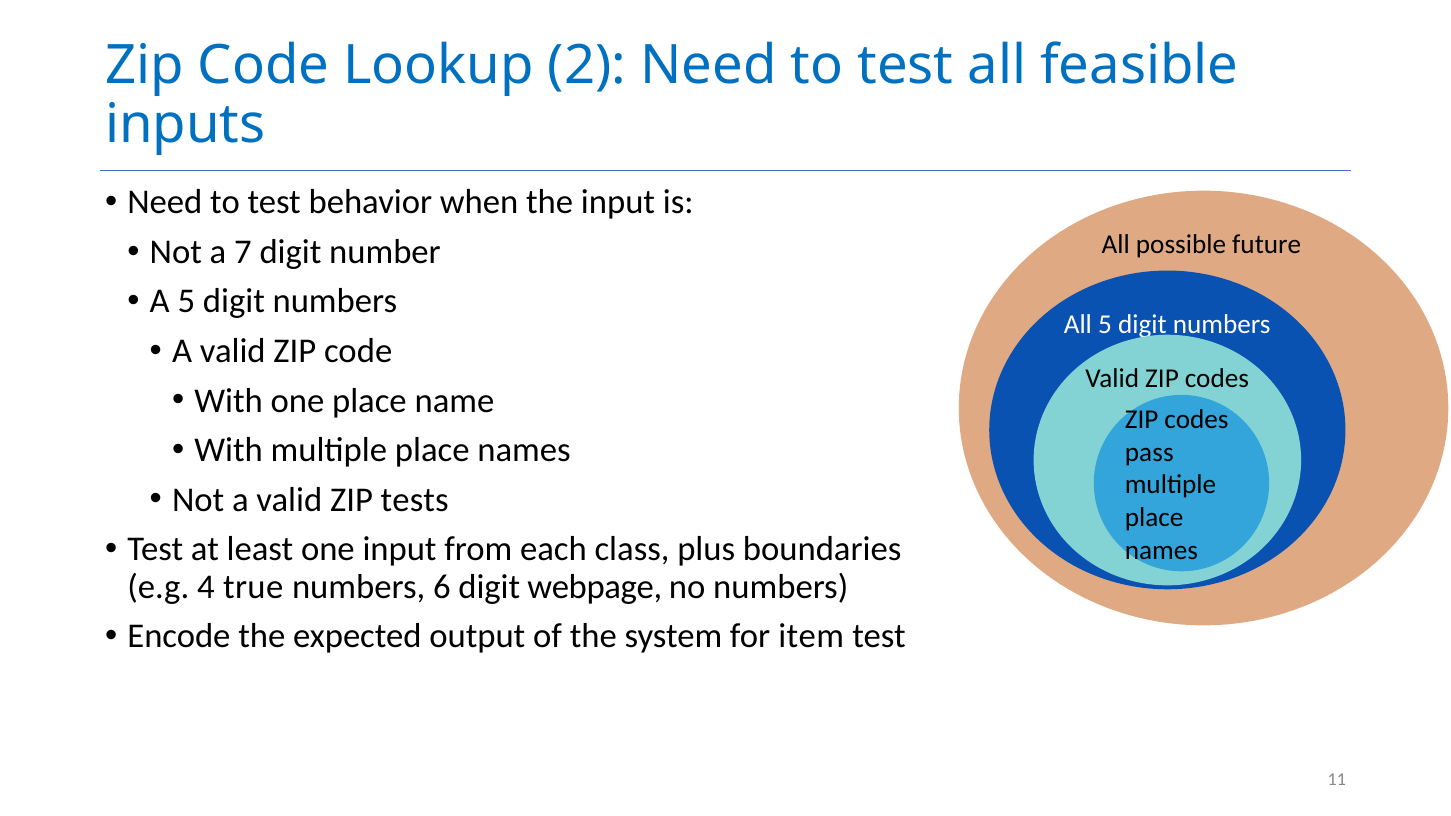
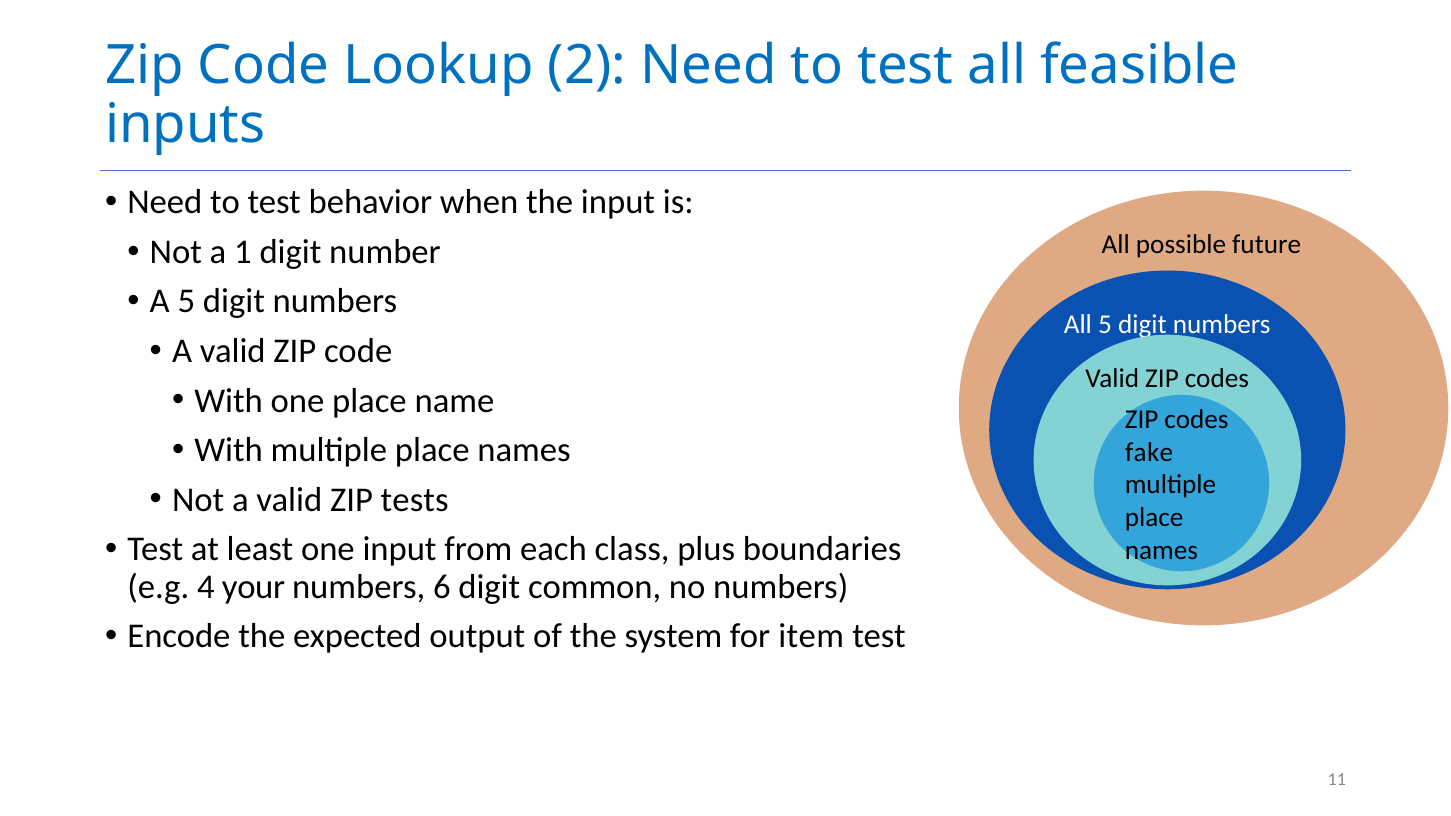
7: 7 -> 1
pass: pass -> fake
true: true -> your
webpage: webpage -> common
